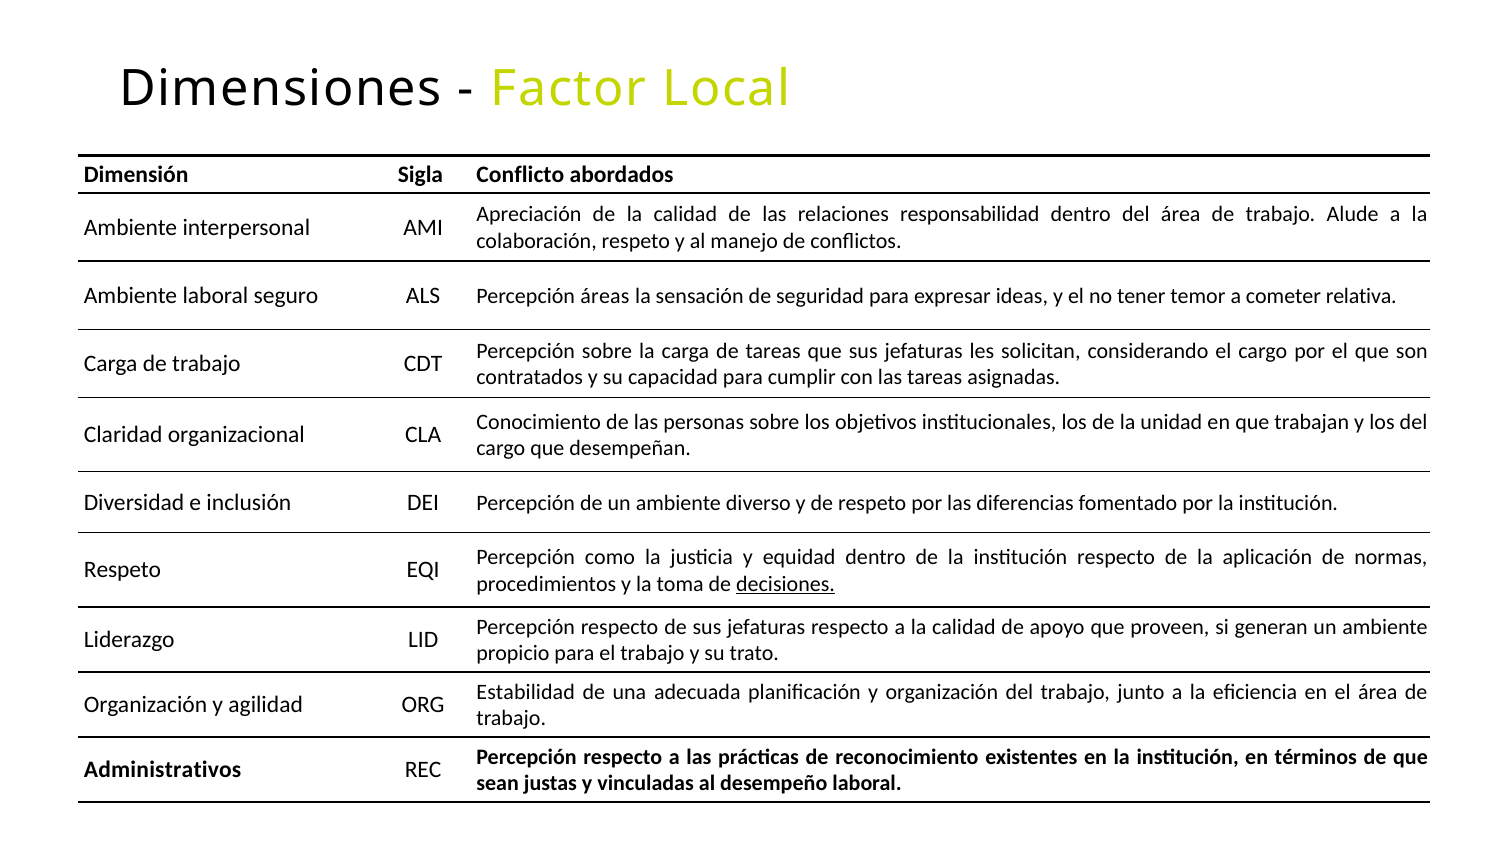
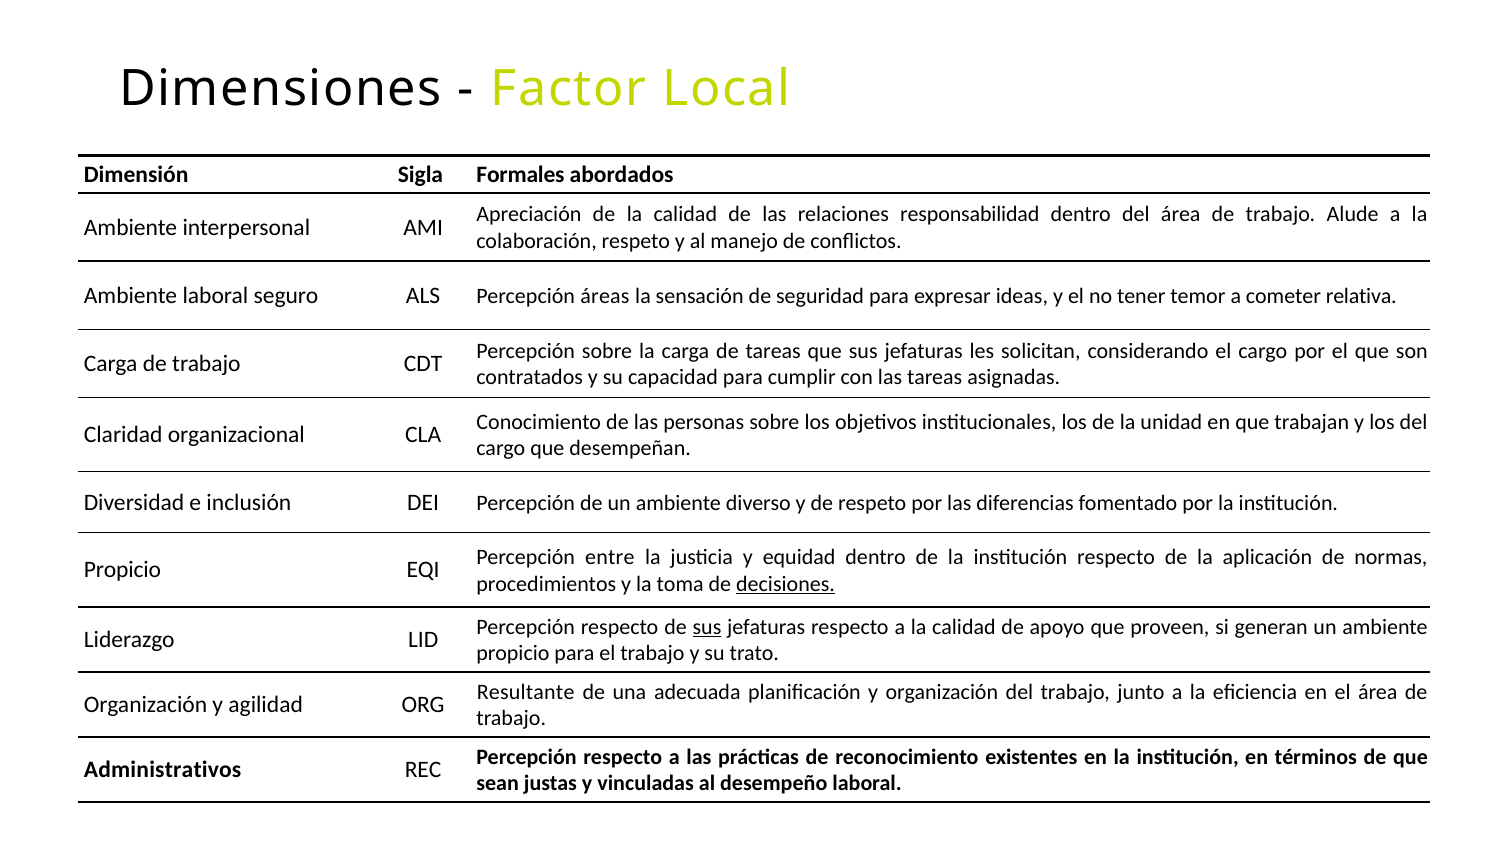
Conflicto: Conflicto -> Formales
como: como -> entre
Respeto at (123, 570): Respeto -> Propicio
sus at (707, 627) underline: none -> present
Estabilidad: Estabilidad -> Resultante
